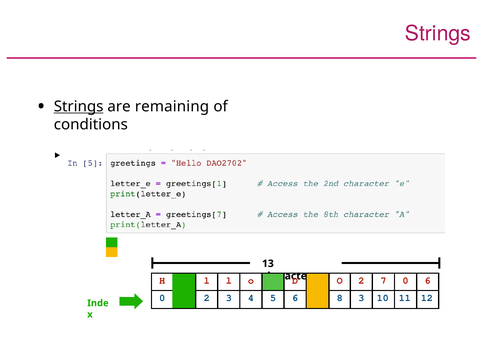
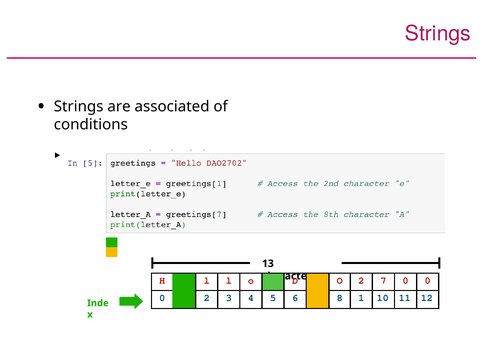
Strings at (79, 107) underline: present -> none
remaining: remaining -> associated
7 0 6: 6 -> 0
8 3: 3 -> 1
